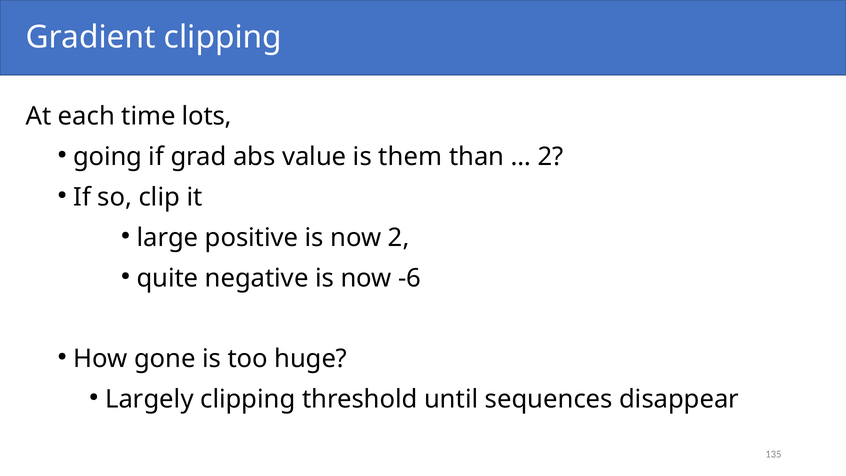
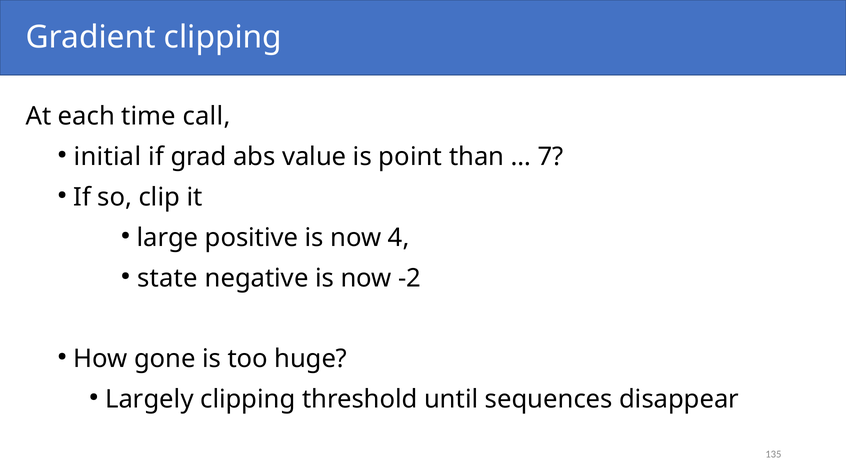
lots: lots -> call
going: going -> initial
them: them -> point
2 at (551, 157): 2 -> 7
now 2: 2 -> 4
quite: quite -> state
-6: -6 -> -2
